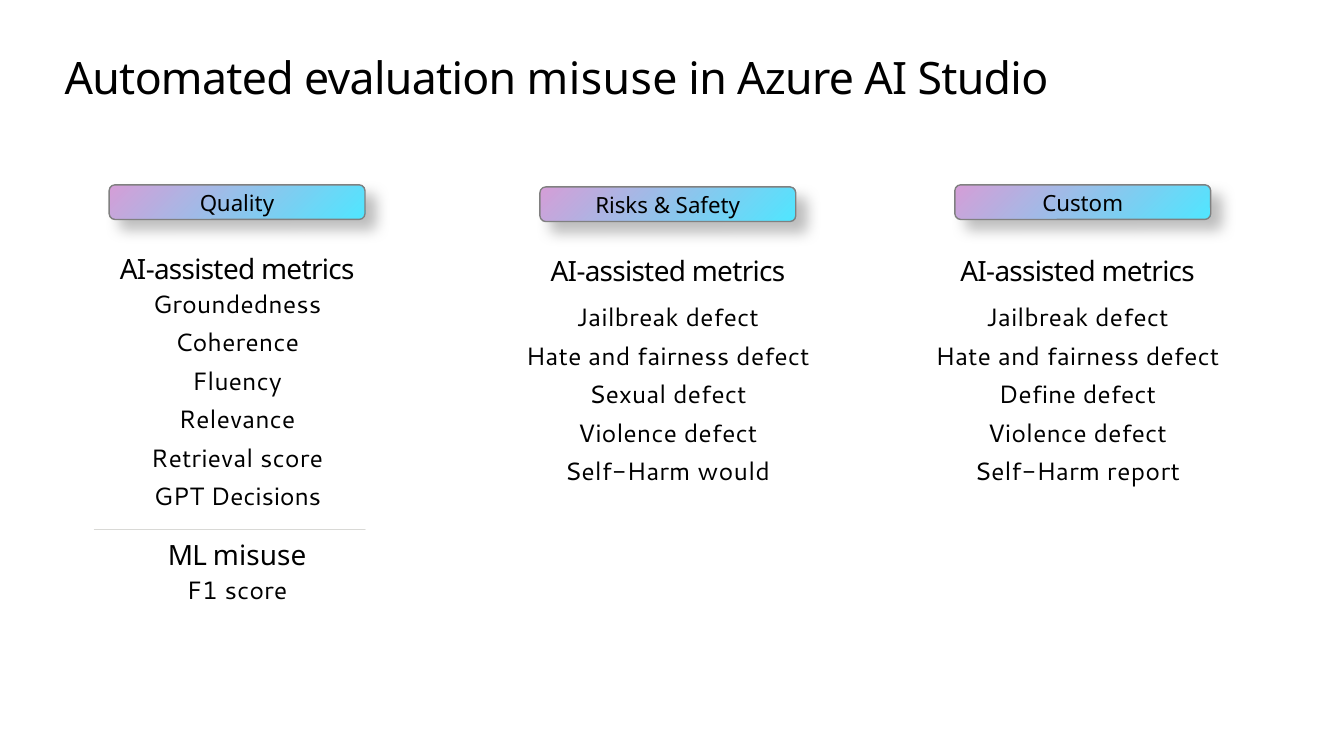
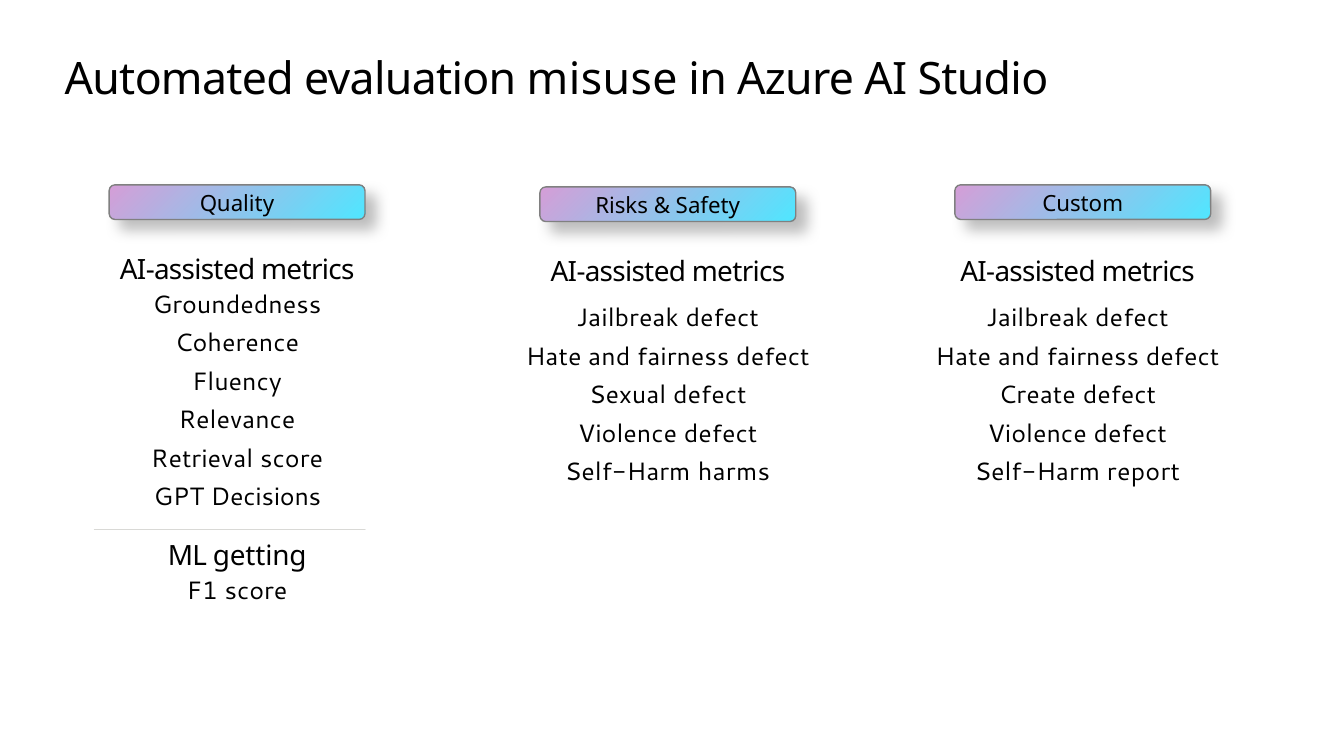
Define: Define -> Create
would: would -> harms
ML misuse: misuse -> getting
